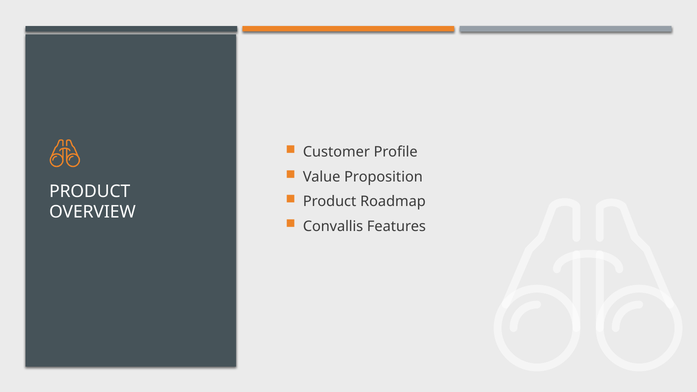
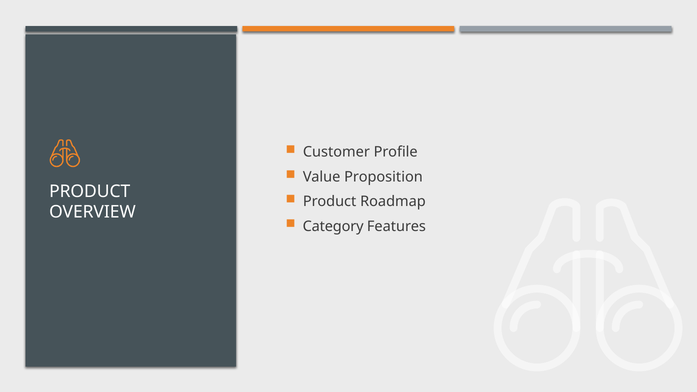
Convallis: Convallis -> Category
